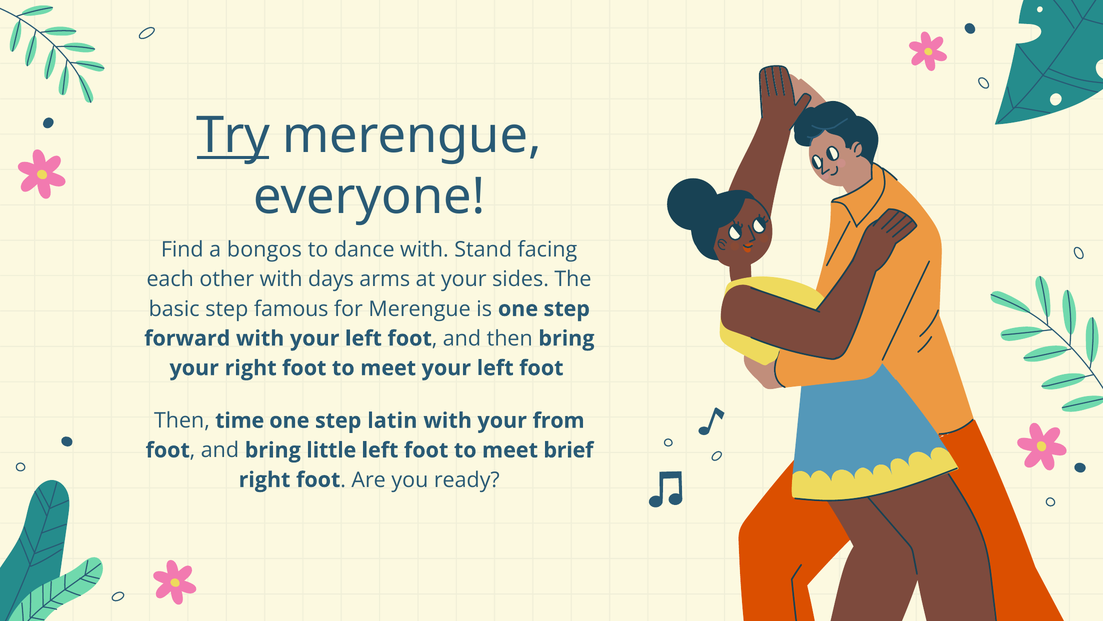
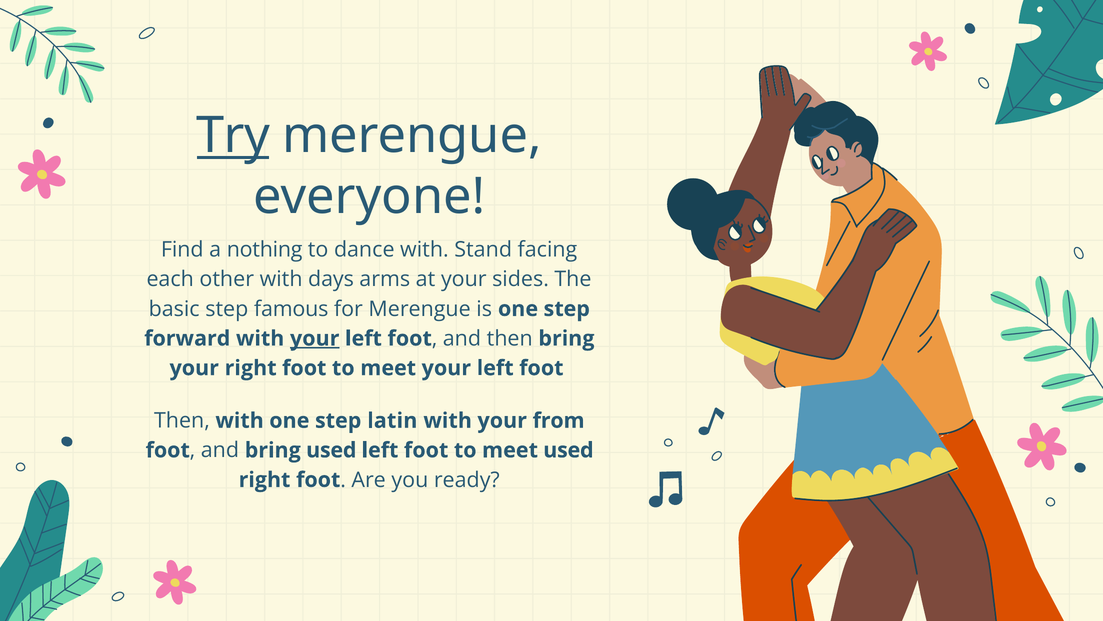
bongos: bongos -> nothing
your at (315, 338) underline: none -> present
Then time: time -> with
bring little: little -> used
meet brief: brief -> used
